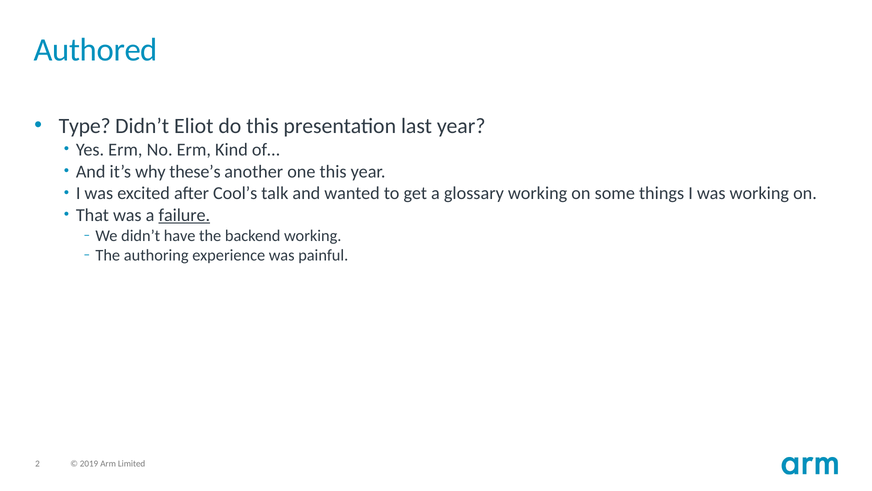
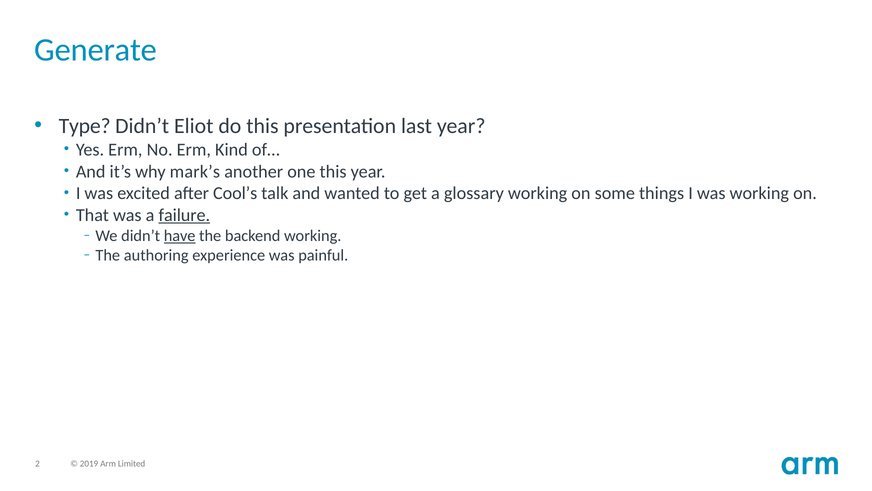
Authored: Authored -> Generate
these’s: these’s -> mark’s
have underline: none -> present
